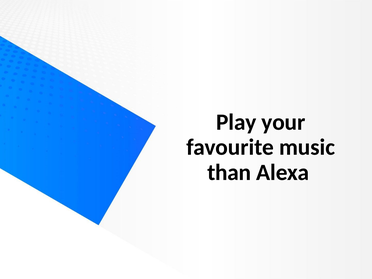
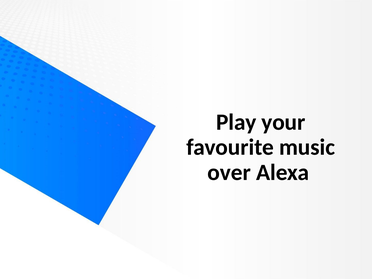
than: than -> over
